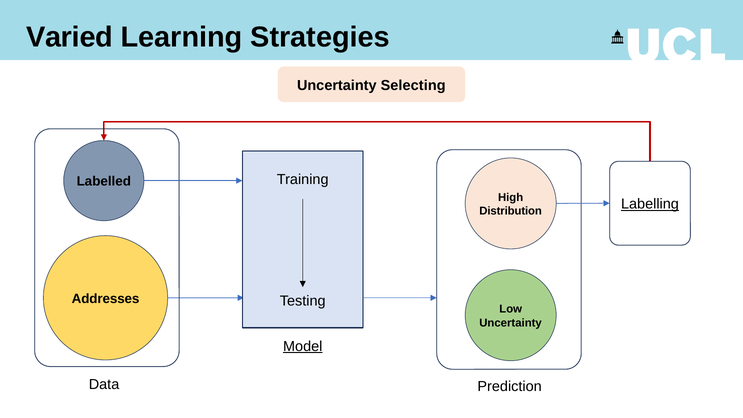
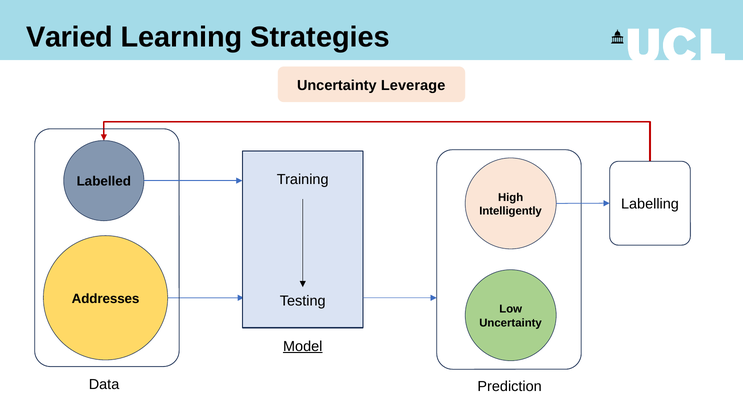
Selecting: Selecting -> Leverage
Labelling underline: present -> none
Distribution: Distribution -> Intelligently
